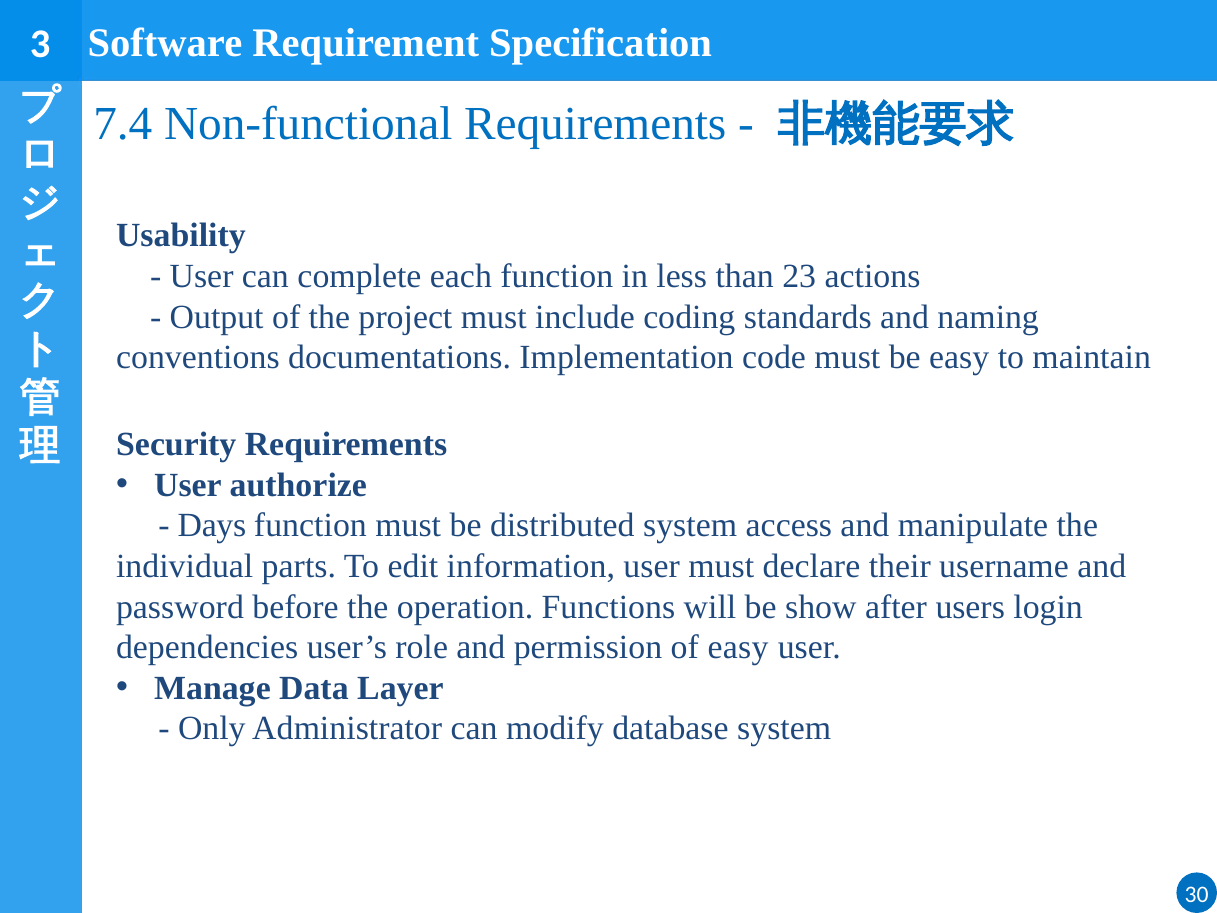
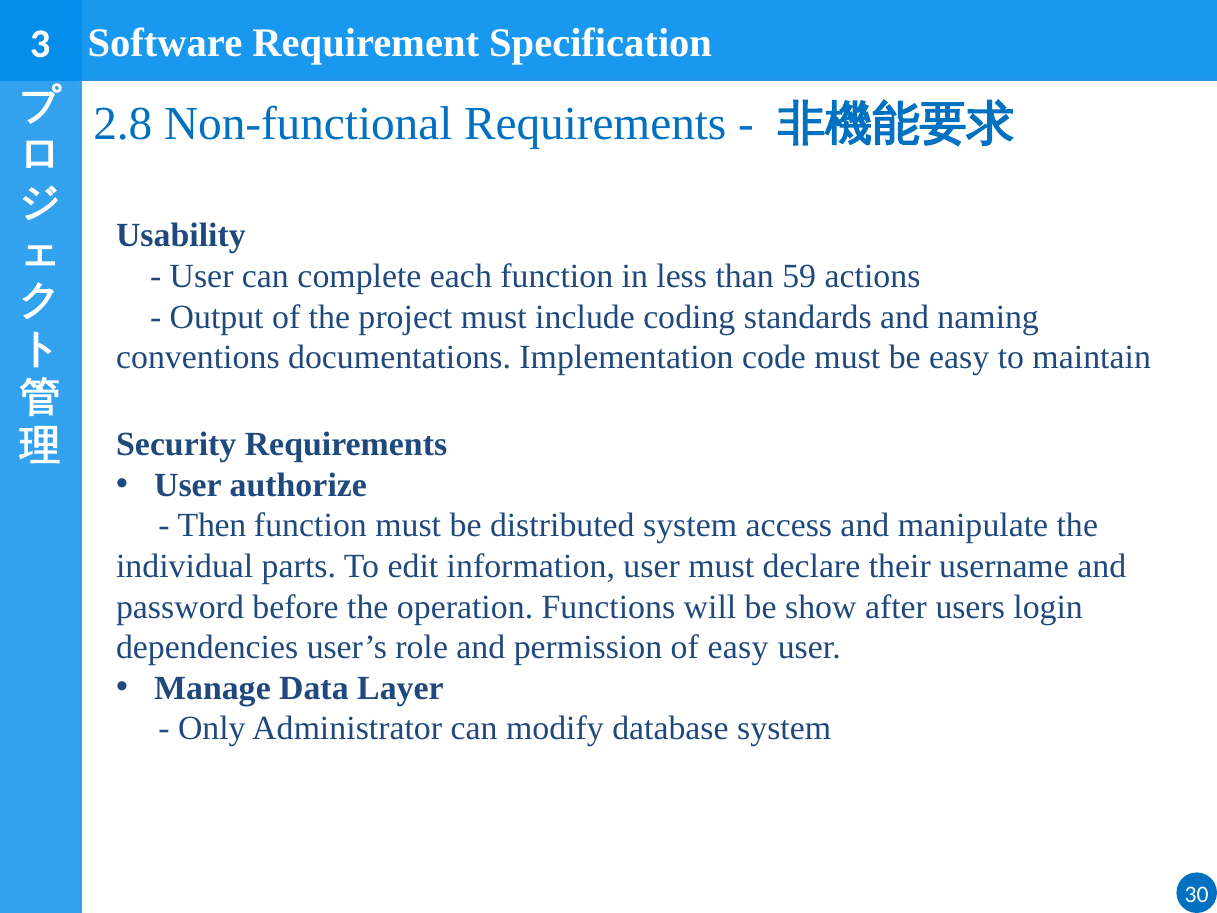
7.4: 7.4 -> 2.8
23: 23 -> 59
Days: Days -> Then
